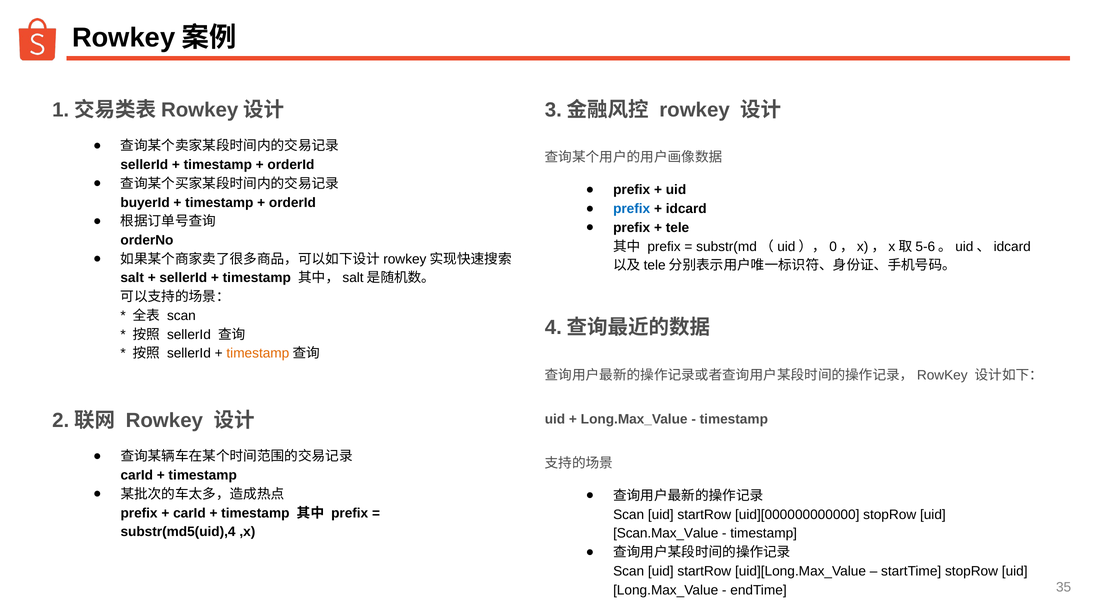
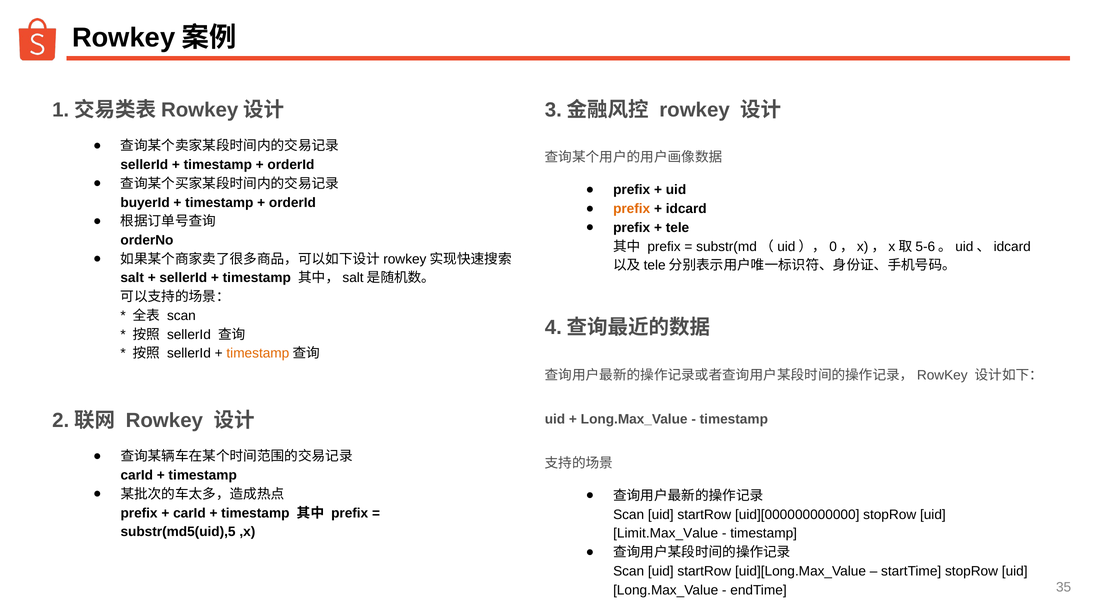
prefix at (632, 209) colour: blue -> orange
substr(md5(uid),4: substr(md5(uid),4 -> substr(md5(uid),5
Scan.Max_Value: Scan.Max_Value -> Limit.Max_Value
